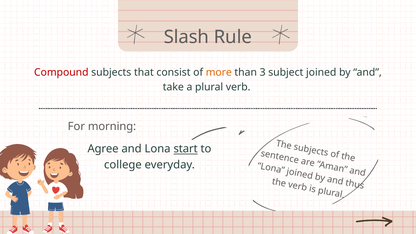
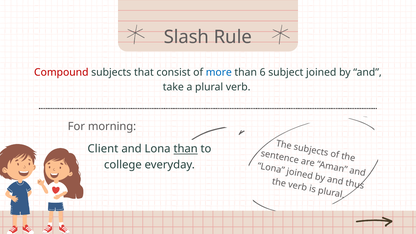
more colour: orange -> blue
3: 3 -> 6
Agree: Agree -> Client
Lona start: start -> than
